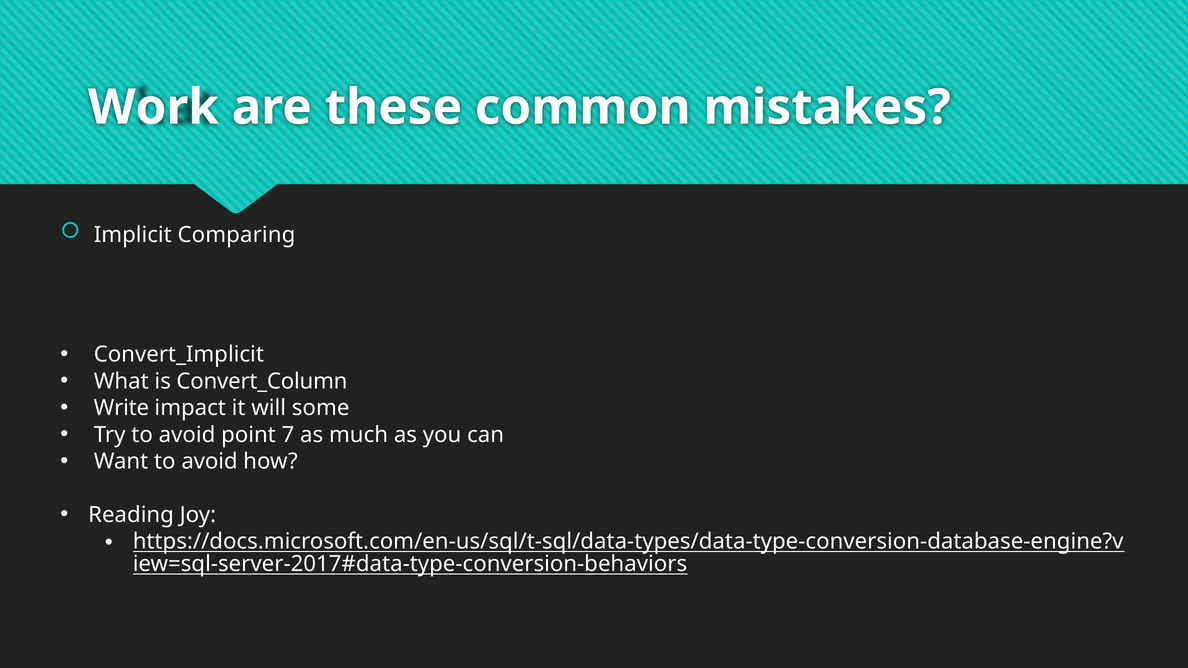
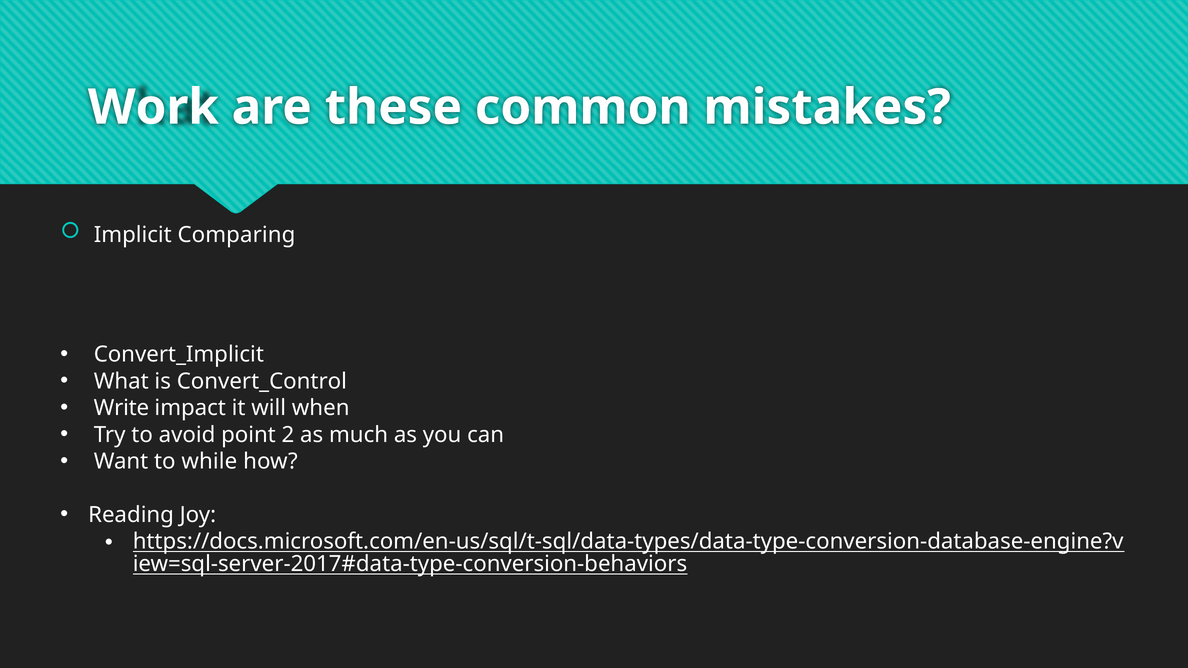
Convert_Column: Convert_Column -> Convert_Control
some: some -> when
7: 7 -> 2
Want to avoid: avoid -> while
